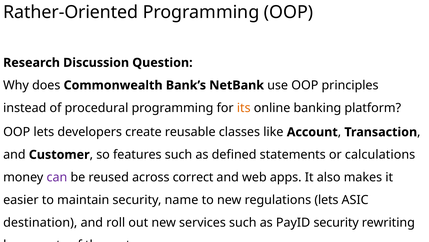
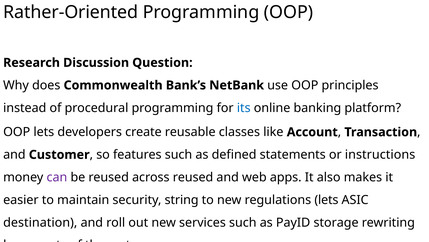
its colour: orange -> blue
calculations: calculations -> instructions
across correct: correct -> reused
name: name -> string
PayID security: security -> storage
